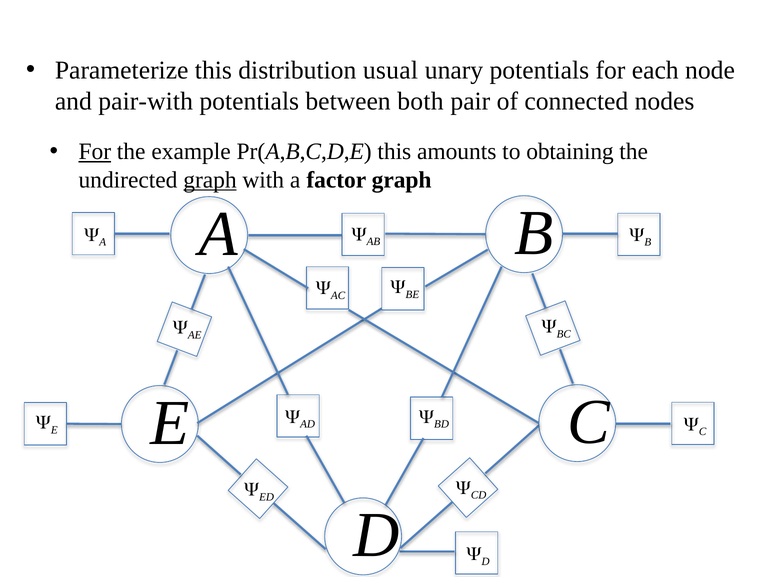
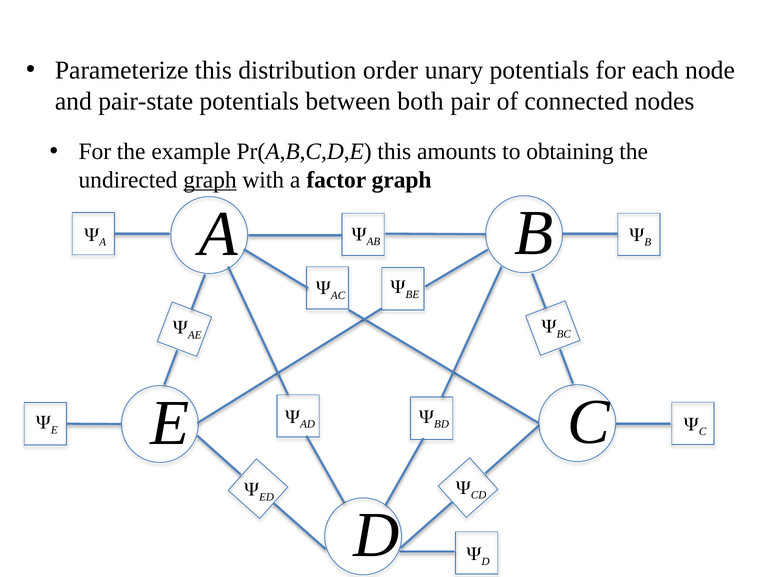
usual: usual -> order
pair-with: pair-with -> pair-state
For at (95, 152) underline: present -> none
